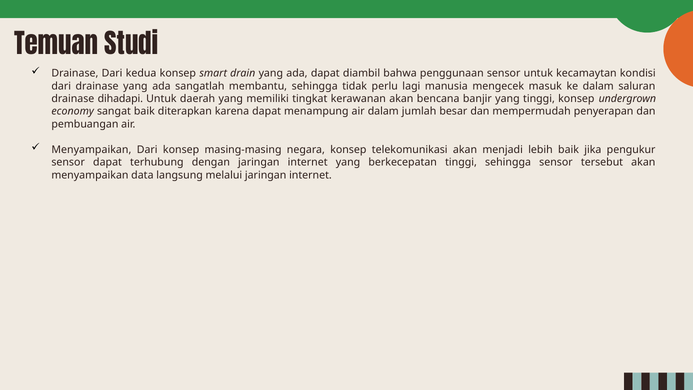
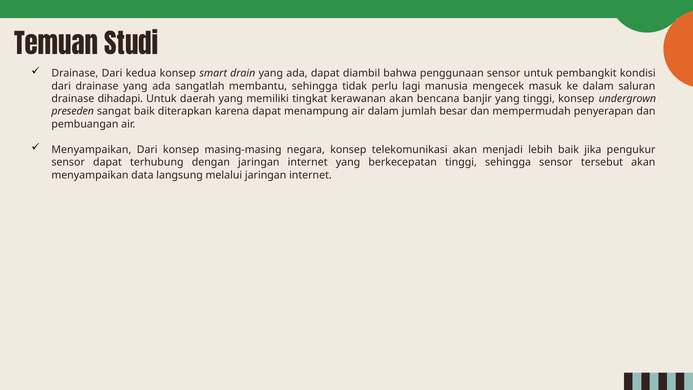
kecamaytan: kecamaytan -> pembangkit
economy: economy -> preseden
